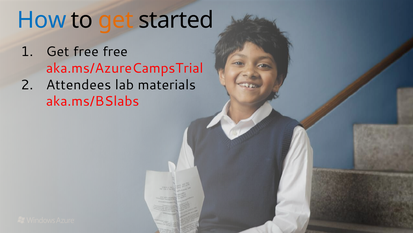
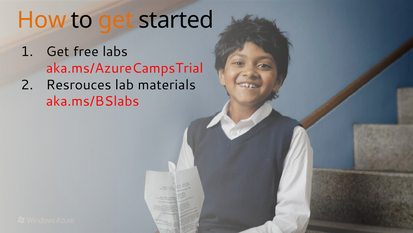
How colour: blue -> orange
free free: free -> labs
Attendees: Attendees -> Resrouces
